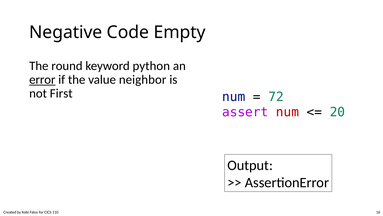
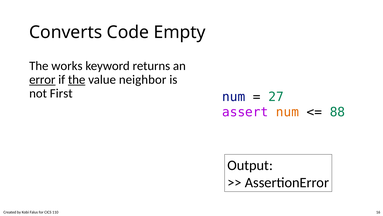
Negative: Negative -> Converts
round: round -> works
python: python -> returns
the at (77, 79) underline: none -> present
72: 72 -> 27
num at (288, 112) colour: red -> orange
20: 20 -> 88
